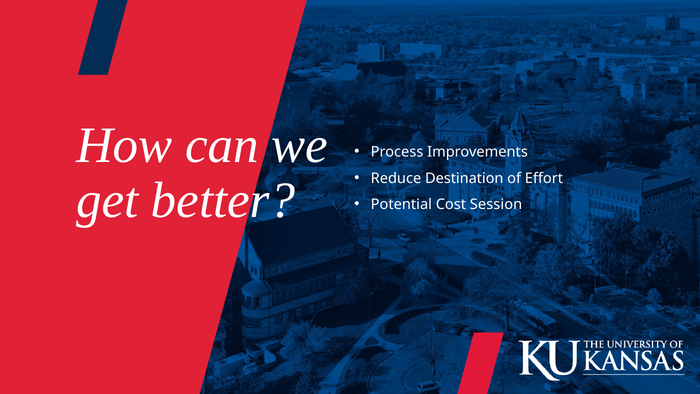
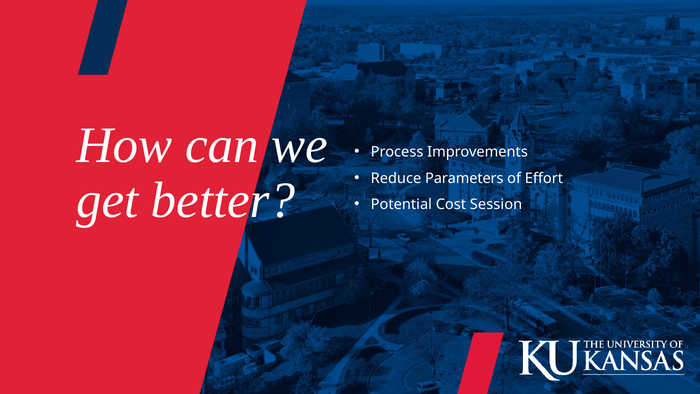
Destination: Destination -> Parameters
